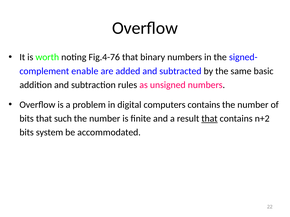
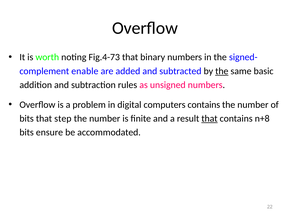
Fig.4-76: Fig.4-76 -> Fig.4-73
the at (222, 71) underline: none -> present
such: such -> step
n+2: n+2 -> n+8
system: system -> ensure
